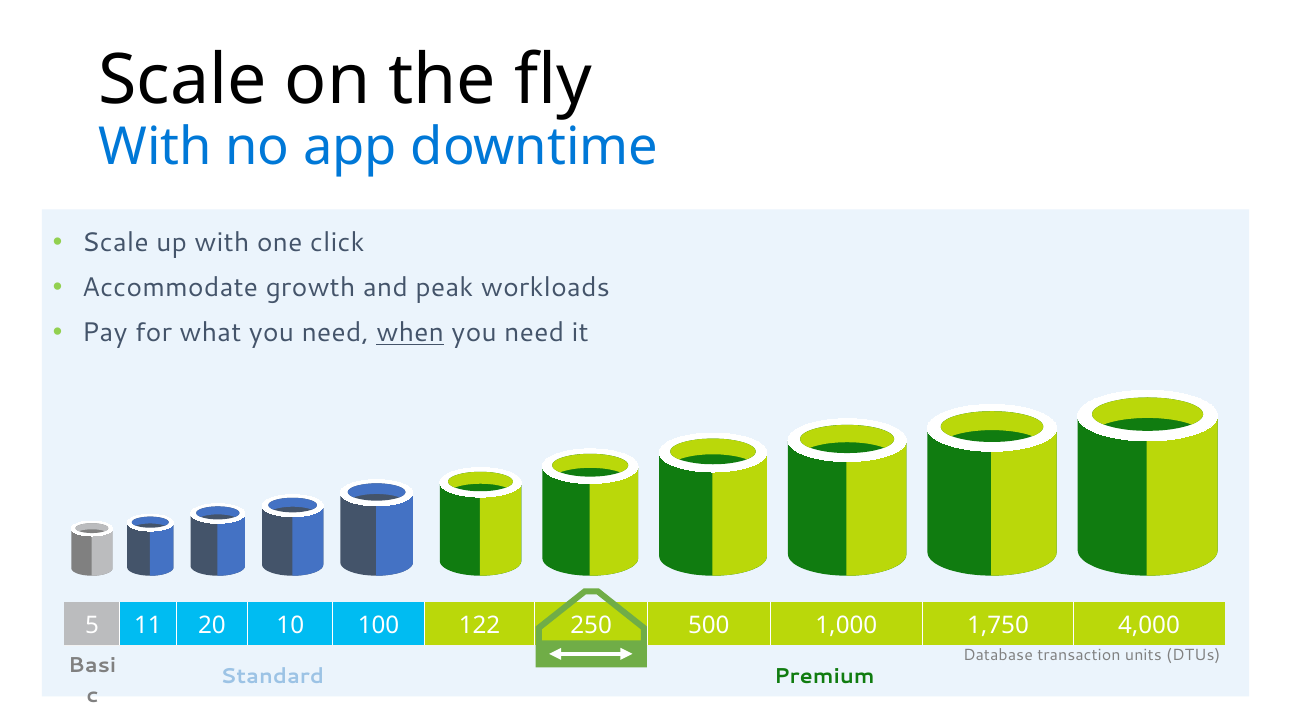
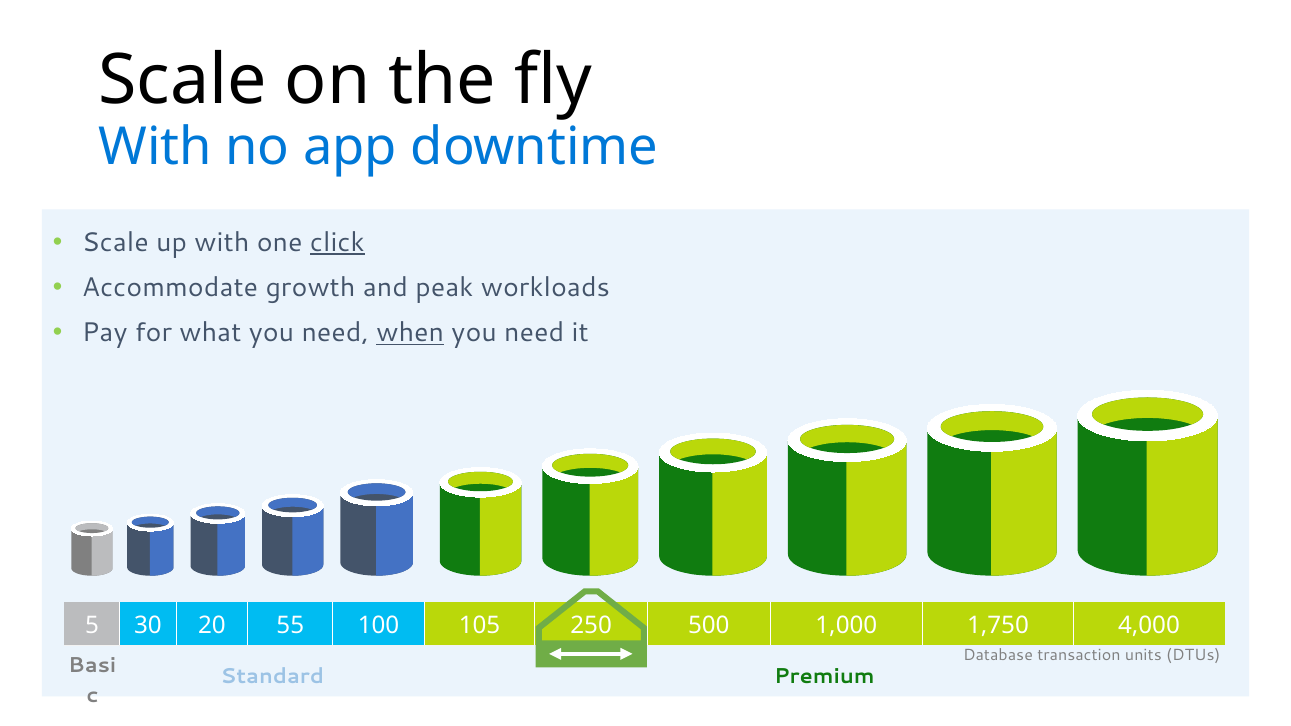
click underline: none -> present
11: 11 -> 30
10: 10 -> 55
122: 122 -> 105
